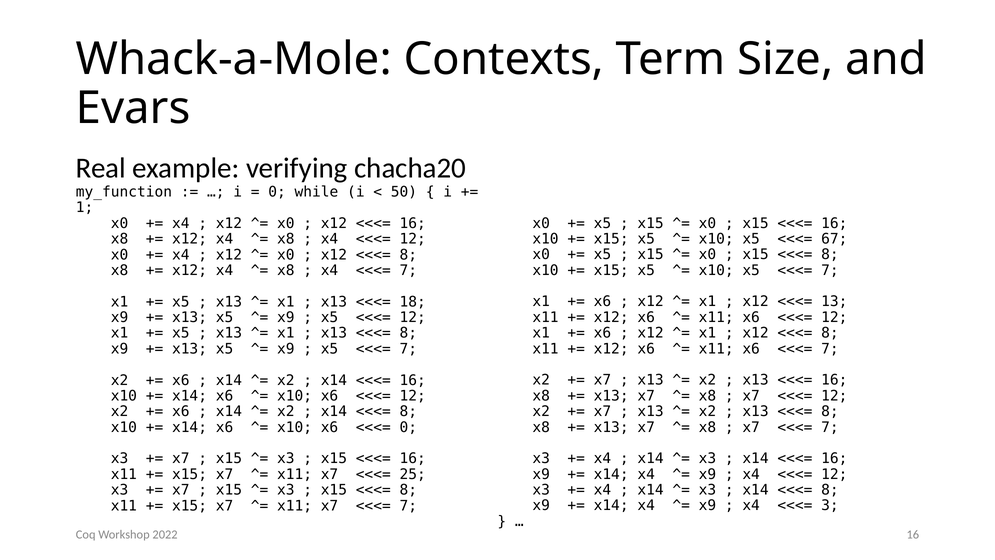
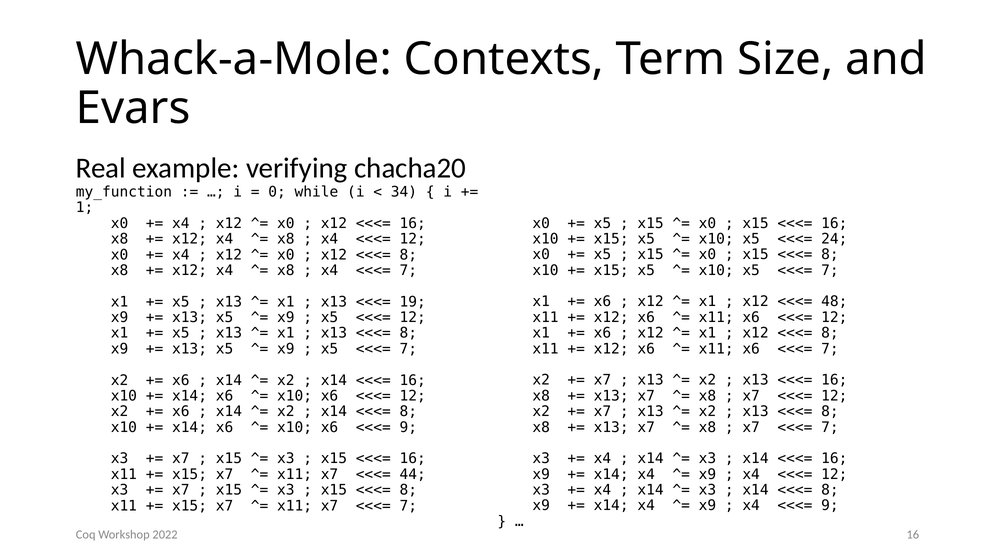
50: 50 -> 34
67: 67 -> 24
13: 13 -> 48
18: 18 -> 19
0 at (408, 427): 0 -> 9
25: 25 -> 44
3 at (830, 505): 3 -> 9
